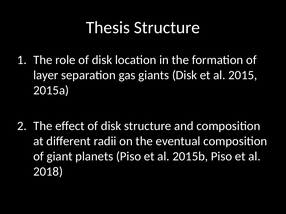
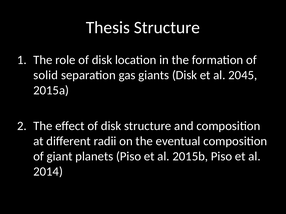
layer: layer -> solid
2015: 2015 -> 2045
2018: 2018 -> 2014
